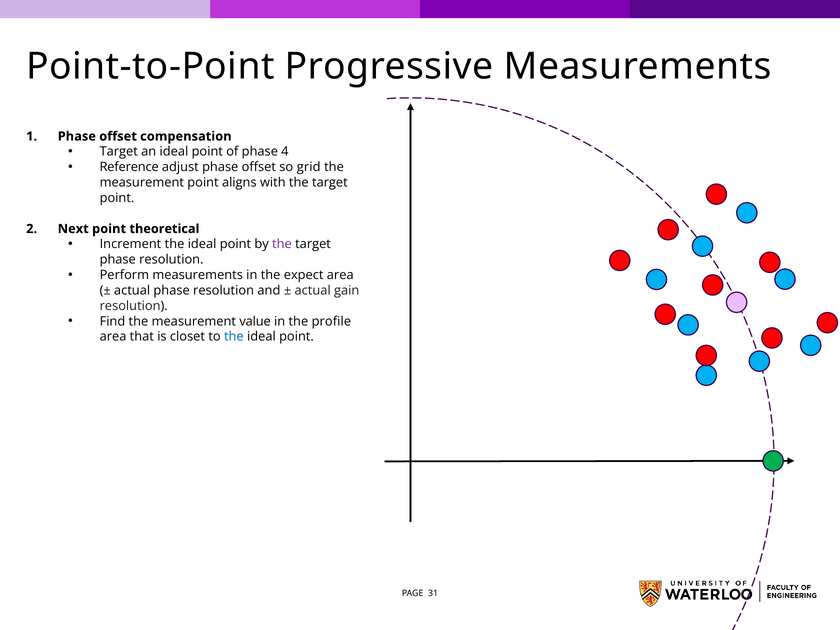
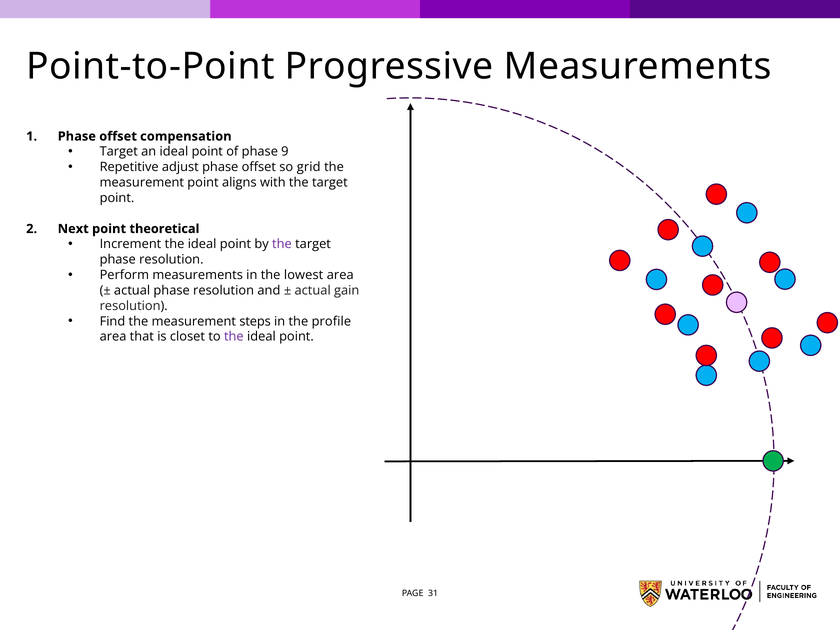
4: 4 -> 9
Reference: Reference -> Repetitive
expect: expect -> lowest
value: value -> steps
the at (234, 337) colour: blue -> purple
